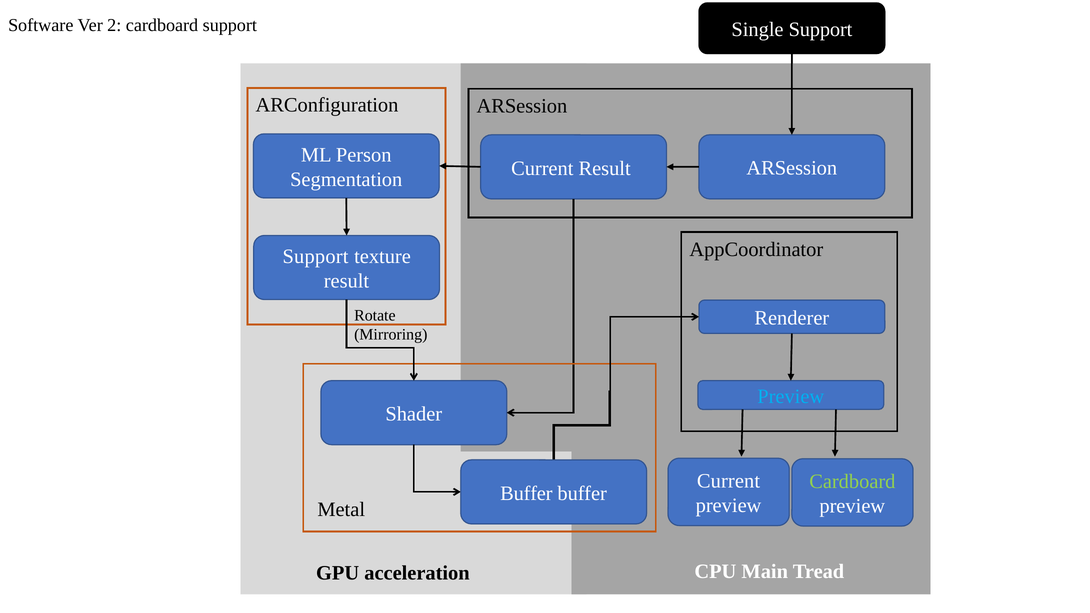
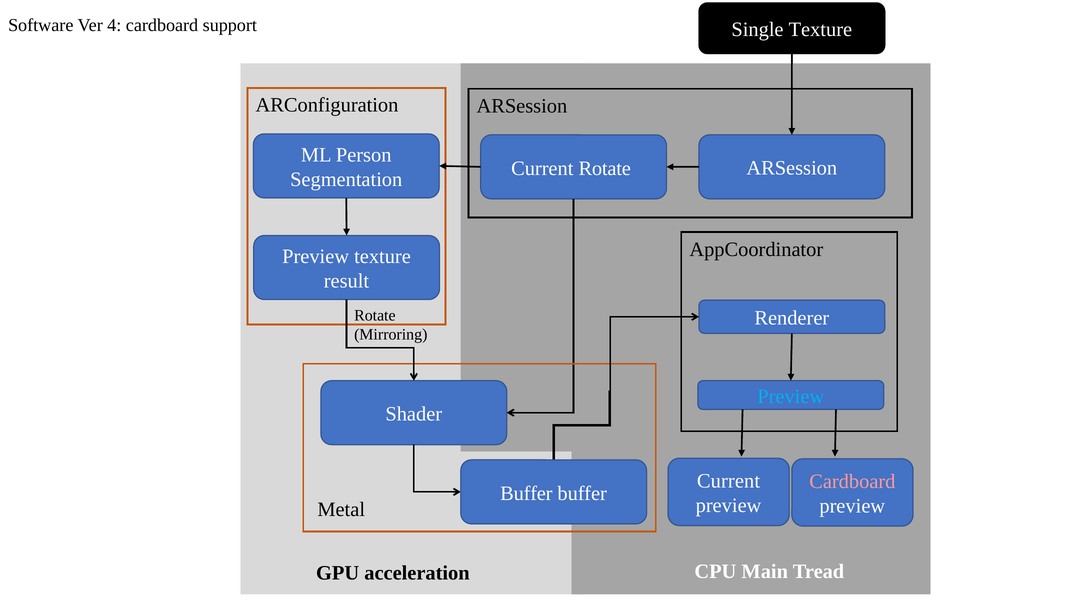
2: 2 -> 4
Single Support: Support -> Texture
Current Result: Result -> Rotate
Support at (316, 257): Support -> Preview
Cardboard at (852, 482) colour: light green -> pink
